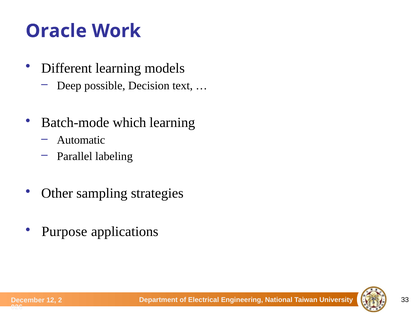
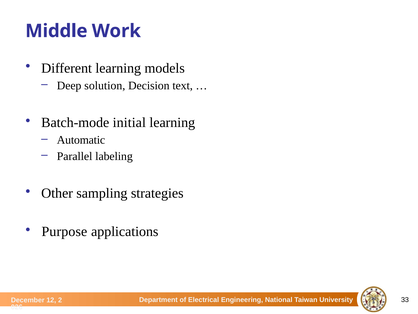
Oracle: Oracle -> Middle
possible: possible -> solution
which: which -> initial
